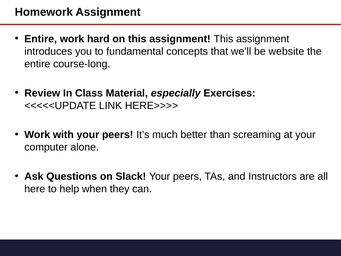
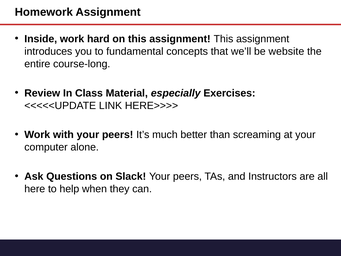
Entire at (41, 39): Entire -> Inside
